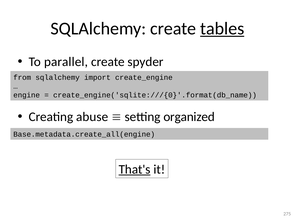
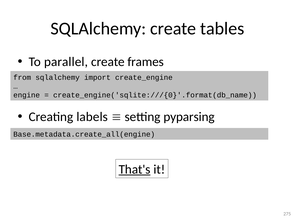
tables underline: present -> none
spyder: spyder -> frames
abuse: abuse -> labels
organized: organized -> pyparsing
